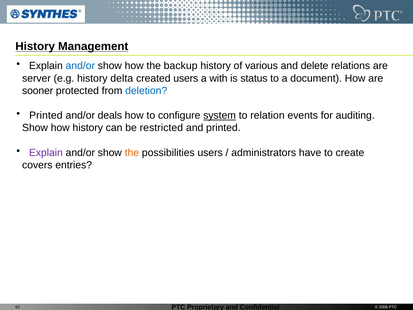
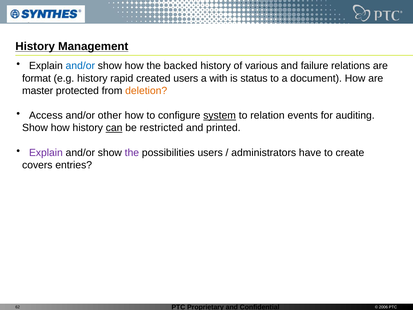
backup: backup -> backed
delete: delete -> failure
server: server -> format
delta: delta -> rapid
sooner: sooner -> master
deletion colour: blue -> orange
Printed at (46, 115): Printed -> Access
deals: deals -> other
can underline: none -> present
the at (132, 153) colour: orange -> purple
